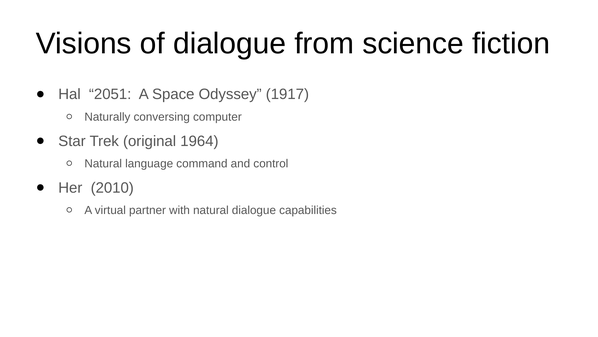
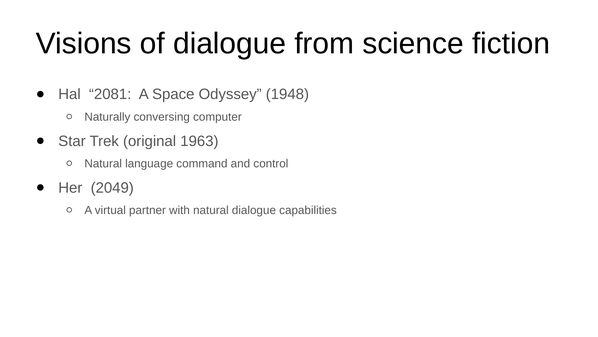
2051: 2051 -> 2081
1917: 1917 -> 1948
1964: 1964 -> 1963
2010: 2010 -> 2049
